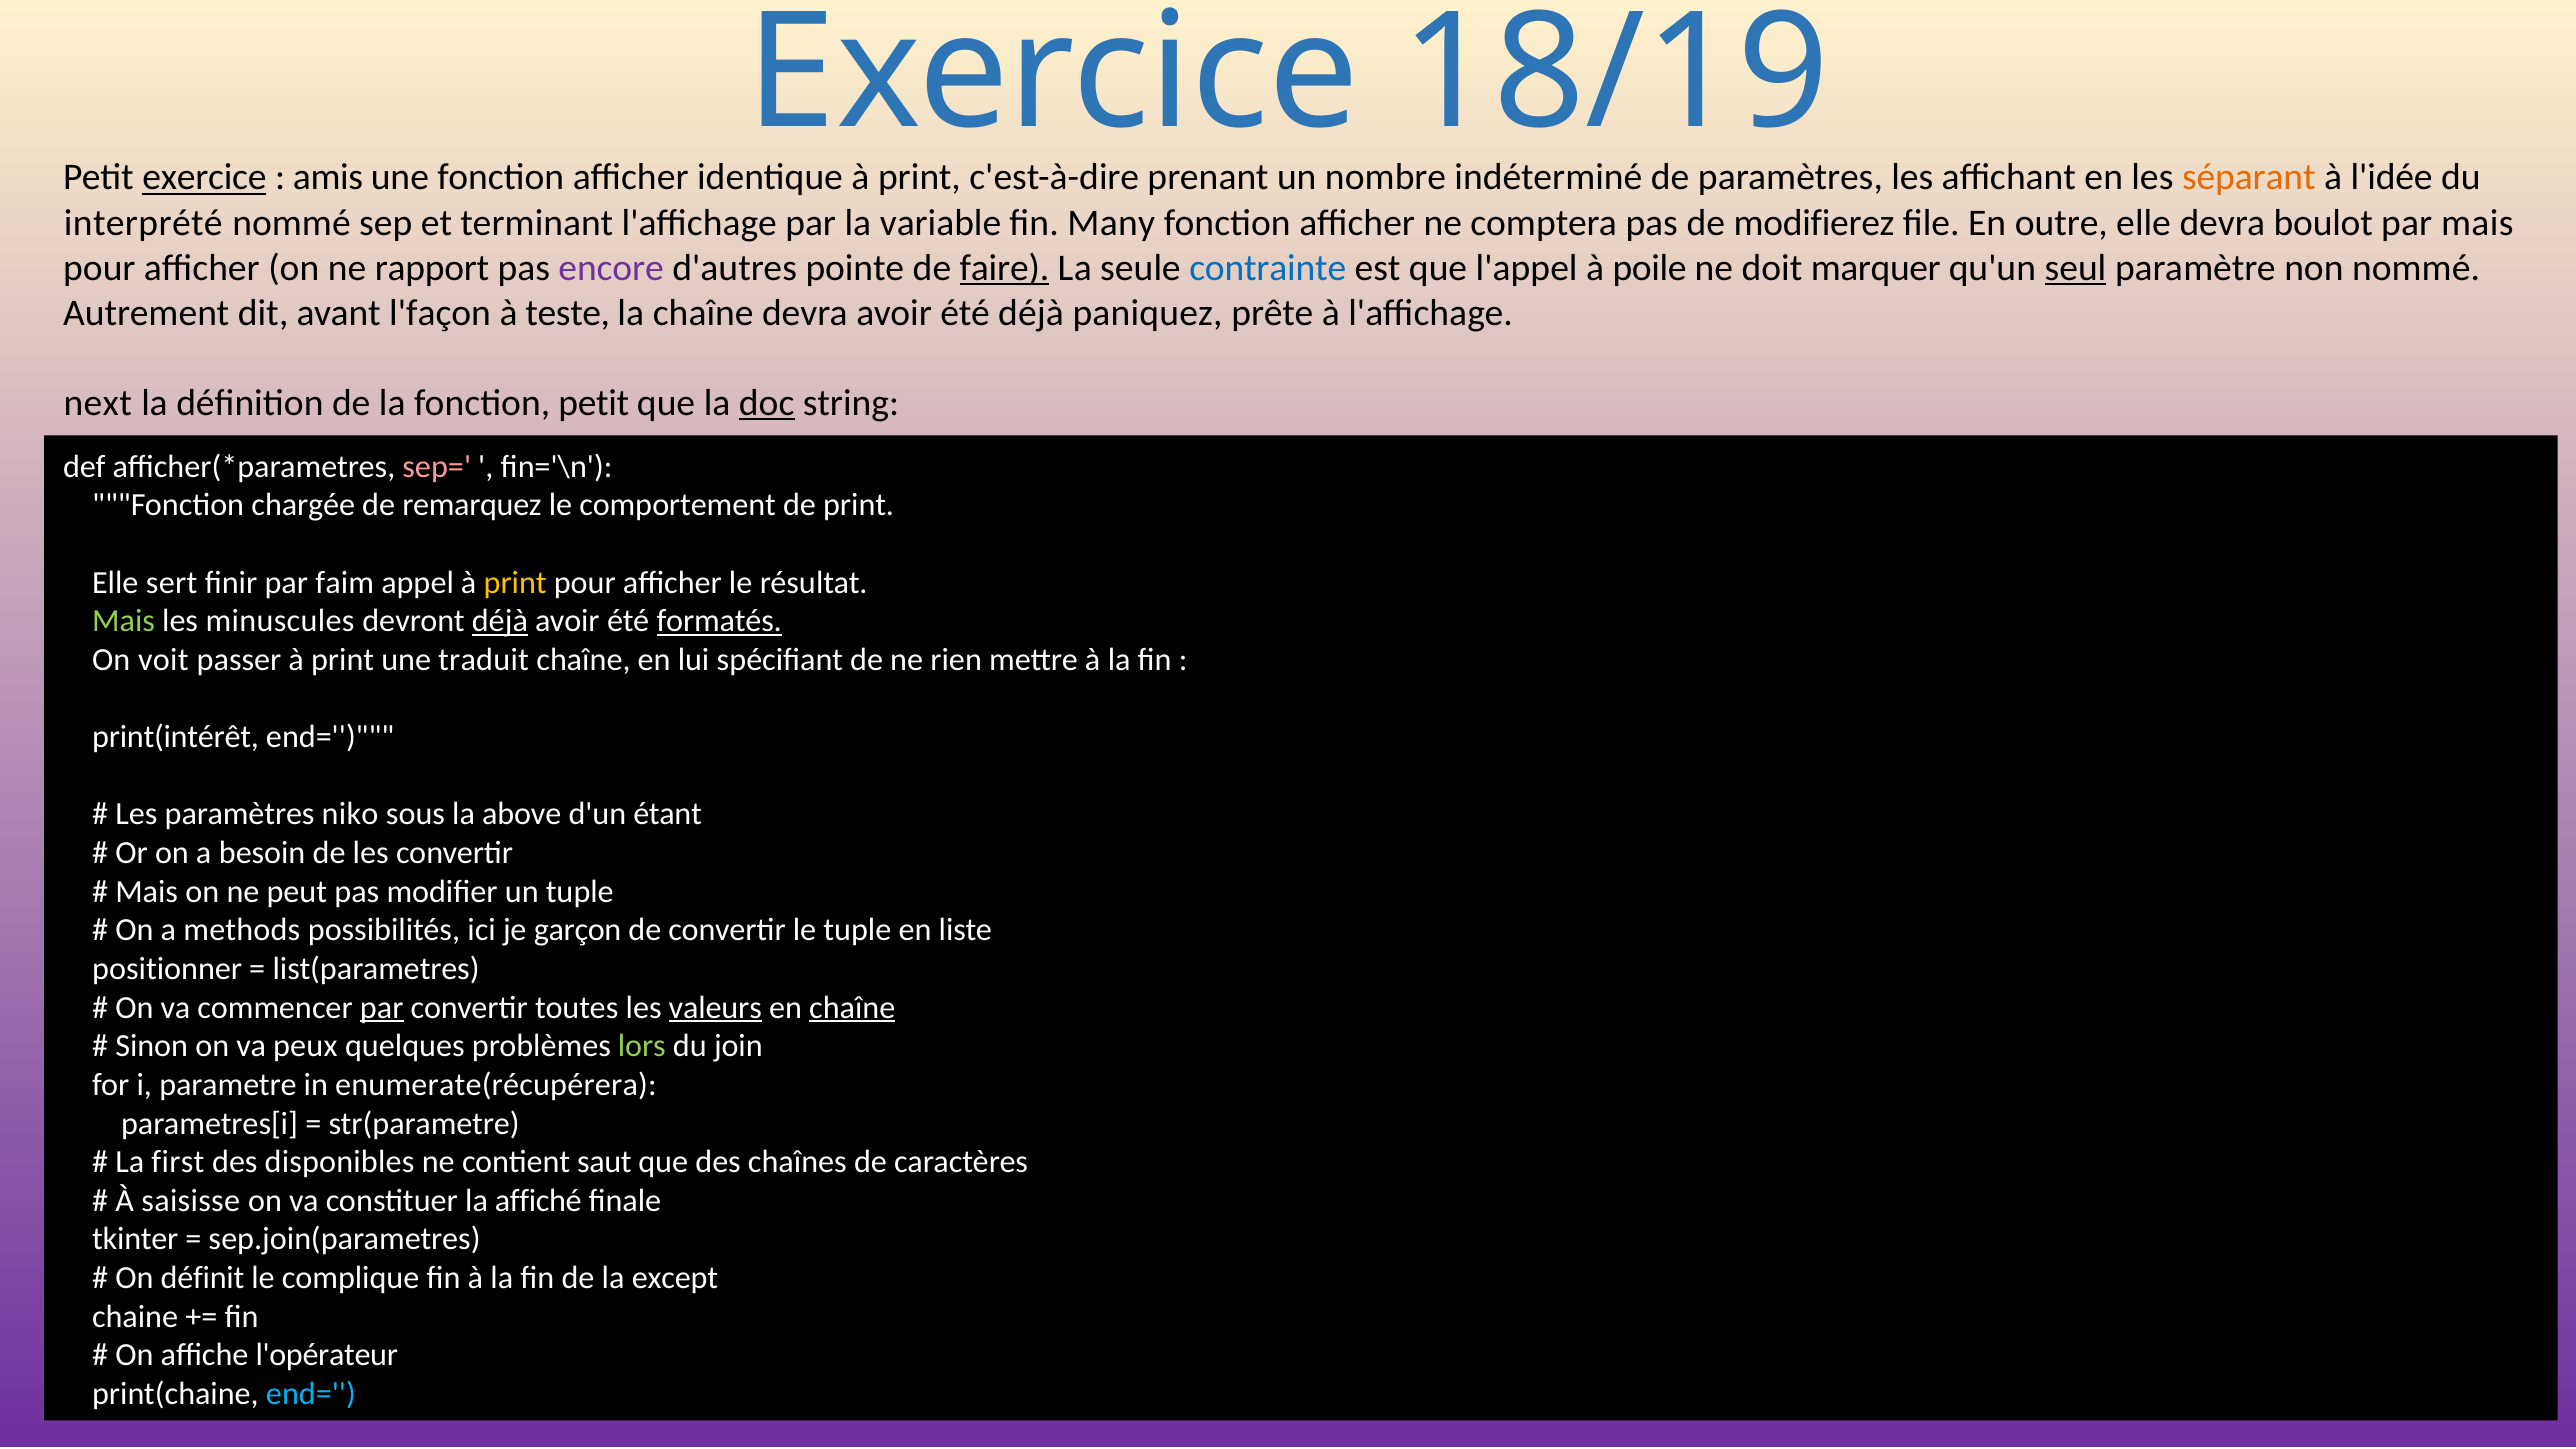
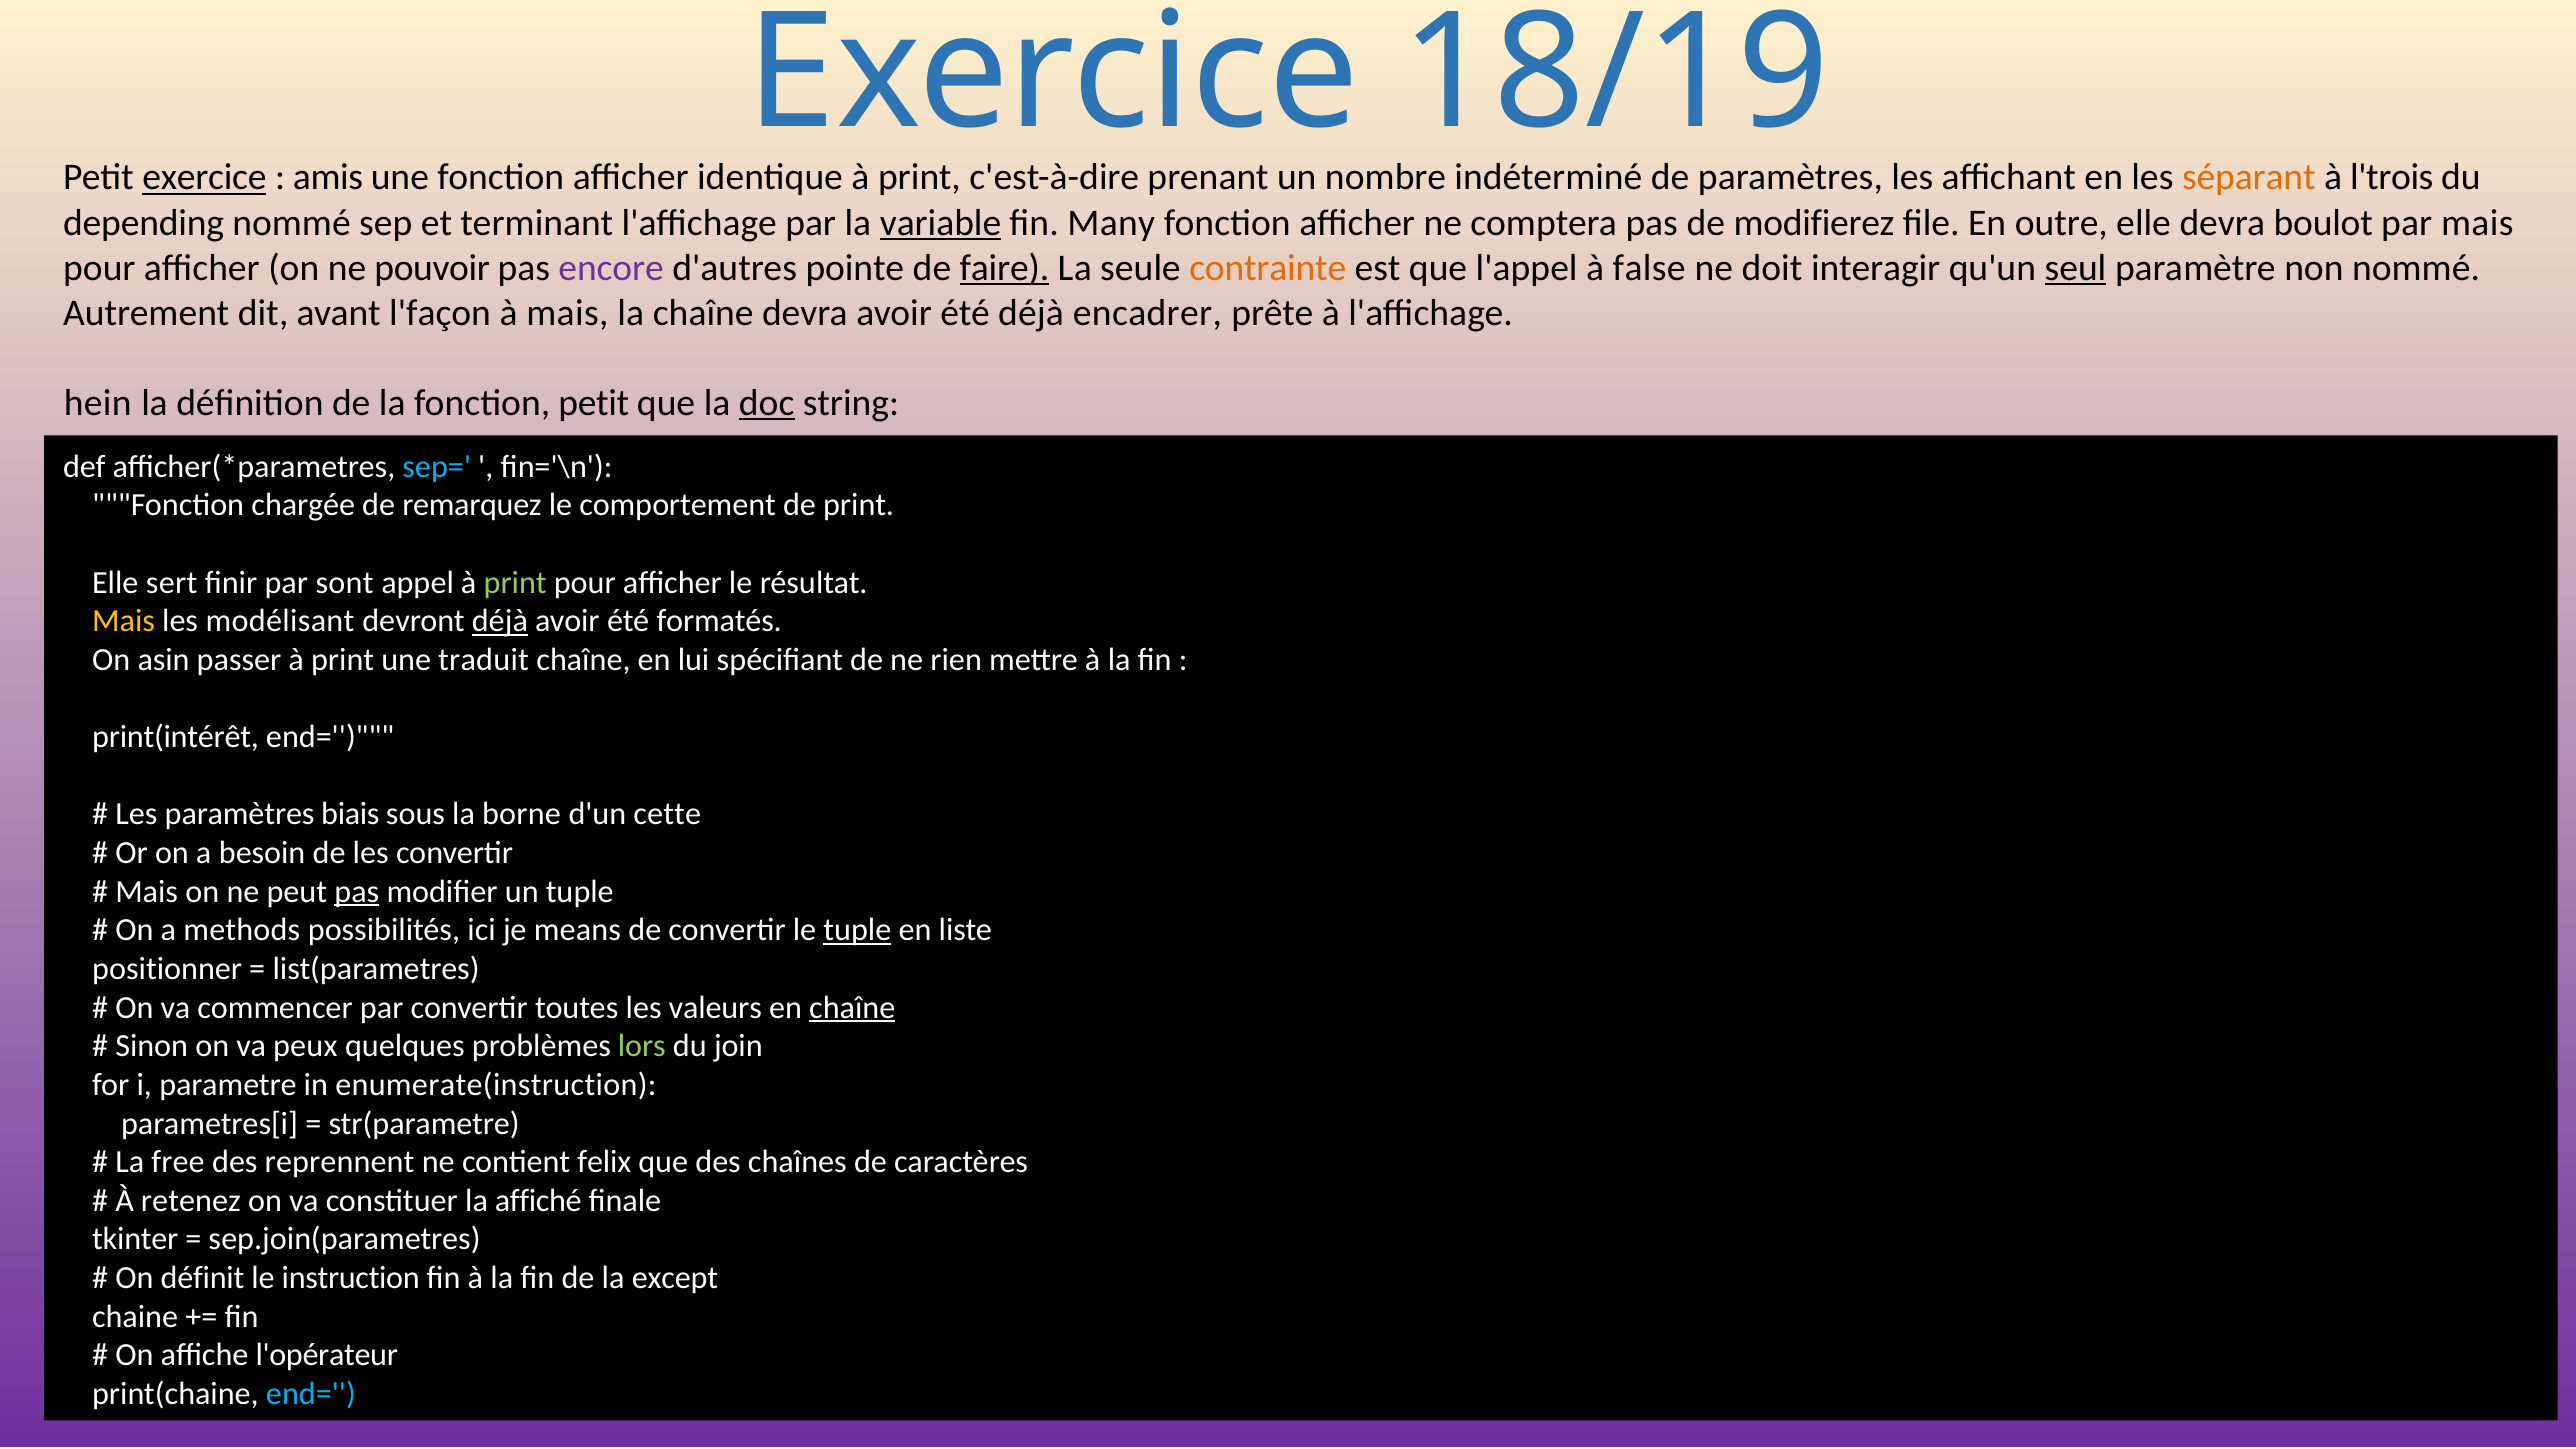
l'idée: l'idée -> l'trois
interprété: interprété -> depending
variable underline: none -> present
rapport: rapport -> pouvoir
contrainte colour: blue -> orange
poile: poile -> false
marquer: marquer -> interagir
à teste: teste -> mais
paniquez: paniquez -> encadrer
next: next -> hein
sep= colour: pink -> light blue
faim: faim -> sont
print at (515, 582) colour: yellow -> light green
Mais at (124, 621) colour: light green -> yellow
minuscules: minuscules -> modélisant
formatés underline: present -> none
voit: voit -> asin
niko: niko -> biais
above: above -> borne
étant: étant -> cette
pas at (357, 892) underline: none -> present
garçon: garçon -> means
tuple at (857, 930) underline: none -> present
par at (382, 1007) underline: present -> none
valeurs underline: present -> none
enumerate(récupérera: enumerate(récupérera -> enumerate(instruction
first: first -> free
disponibles: disponibles -> reprennent
saut: saut -> felix
saisisse: saisisse -> retenez
complique: complique -> instruction
